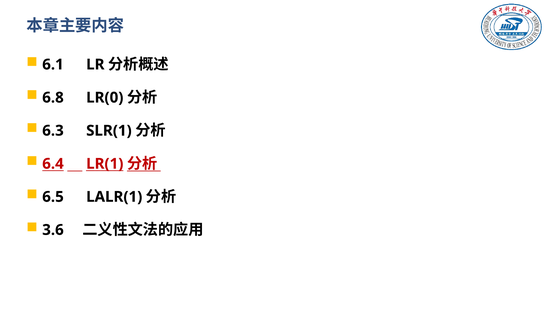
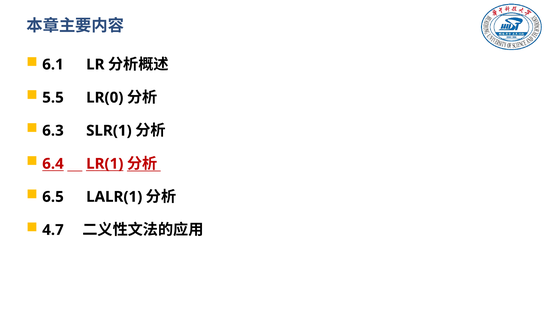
6.8: 6.8 -> 5.5
3.6: 3.6 -> 4.7
